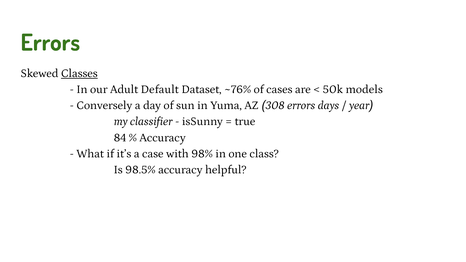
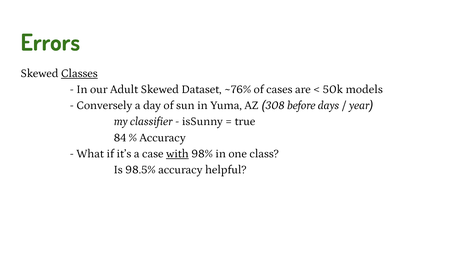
Adult Default: Default -> Skewed
308 errors: errors -> before
with underline: none -> present
